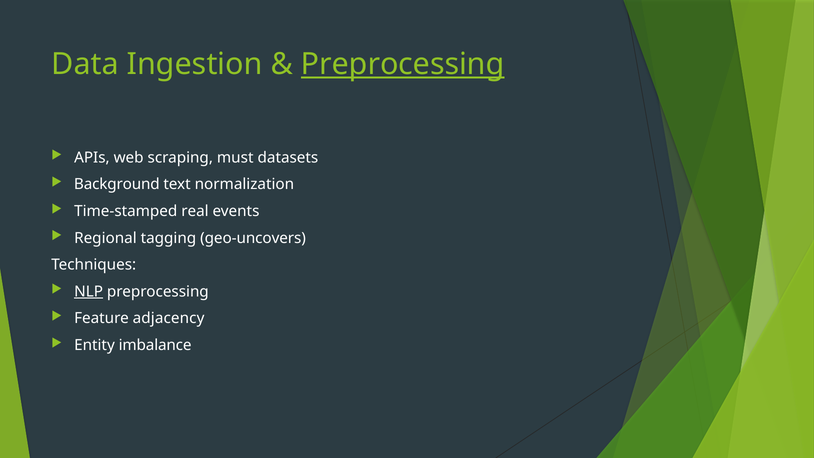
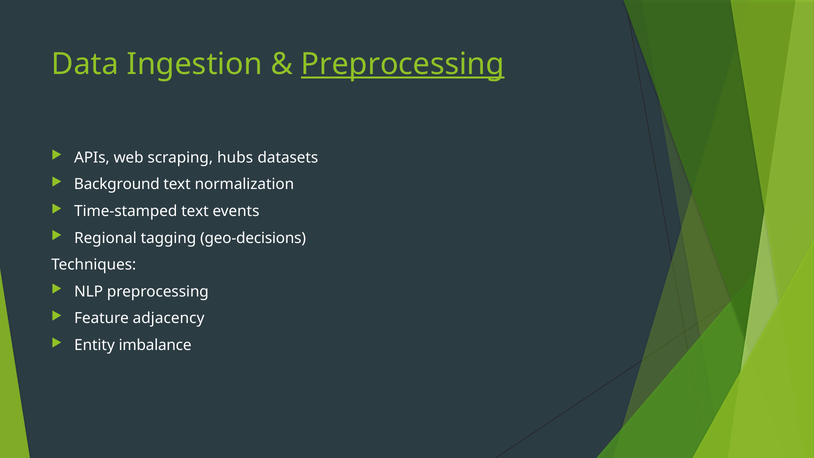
must: must -> hubs
Time-stamped real: real -> text
geo-uncovers: geo-uncovers -> geo-decisions
NLP underline: present -> none
